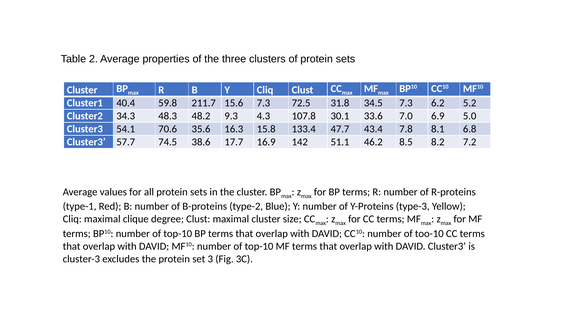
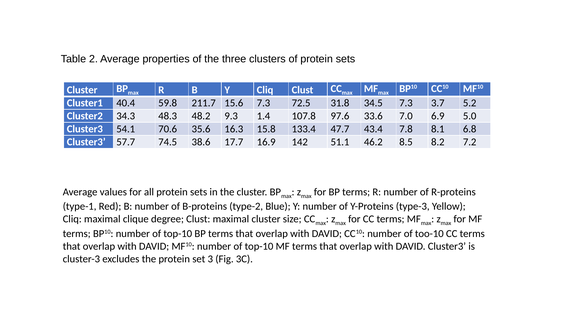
6.2: 6.2 -> 3.7
4.3: 4.3 -> 1.4
30.1: 30.1 -> 97.6
